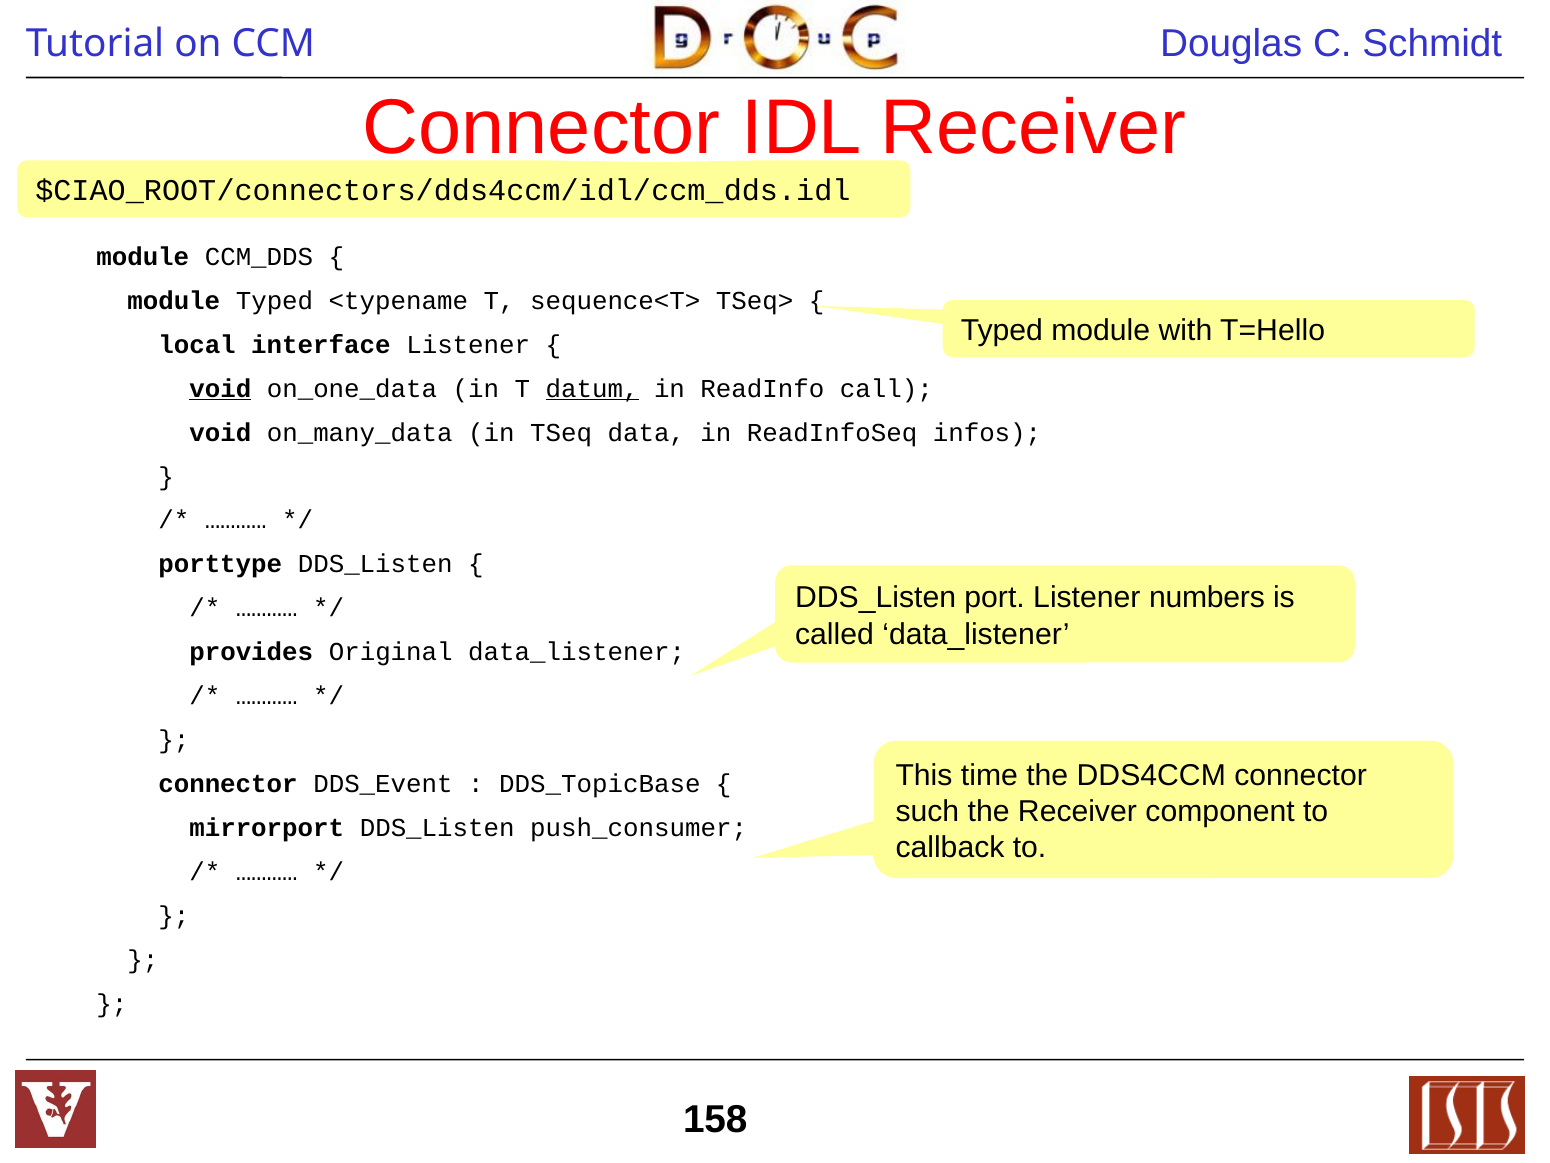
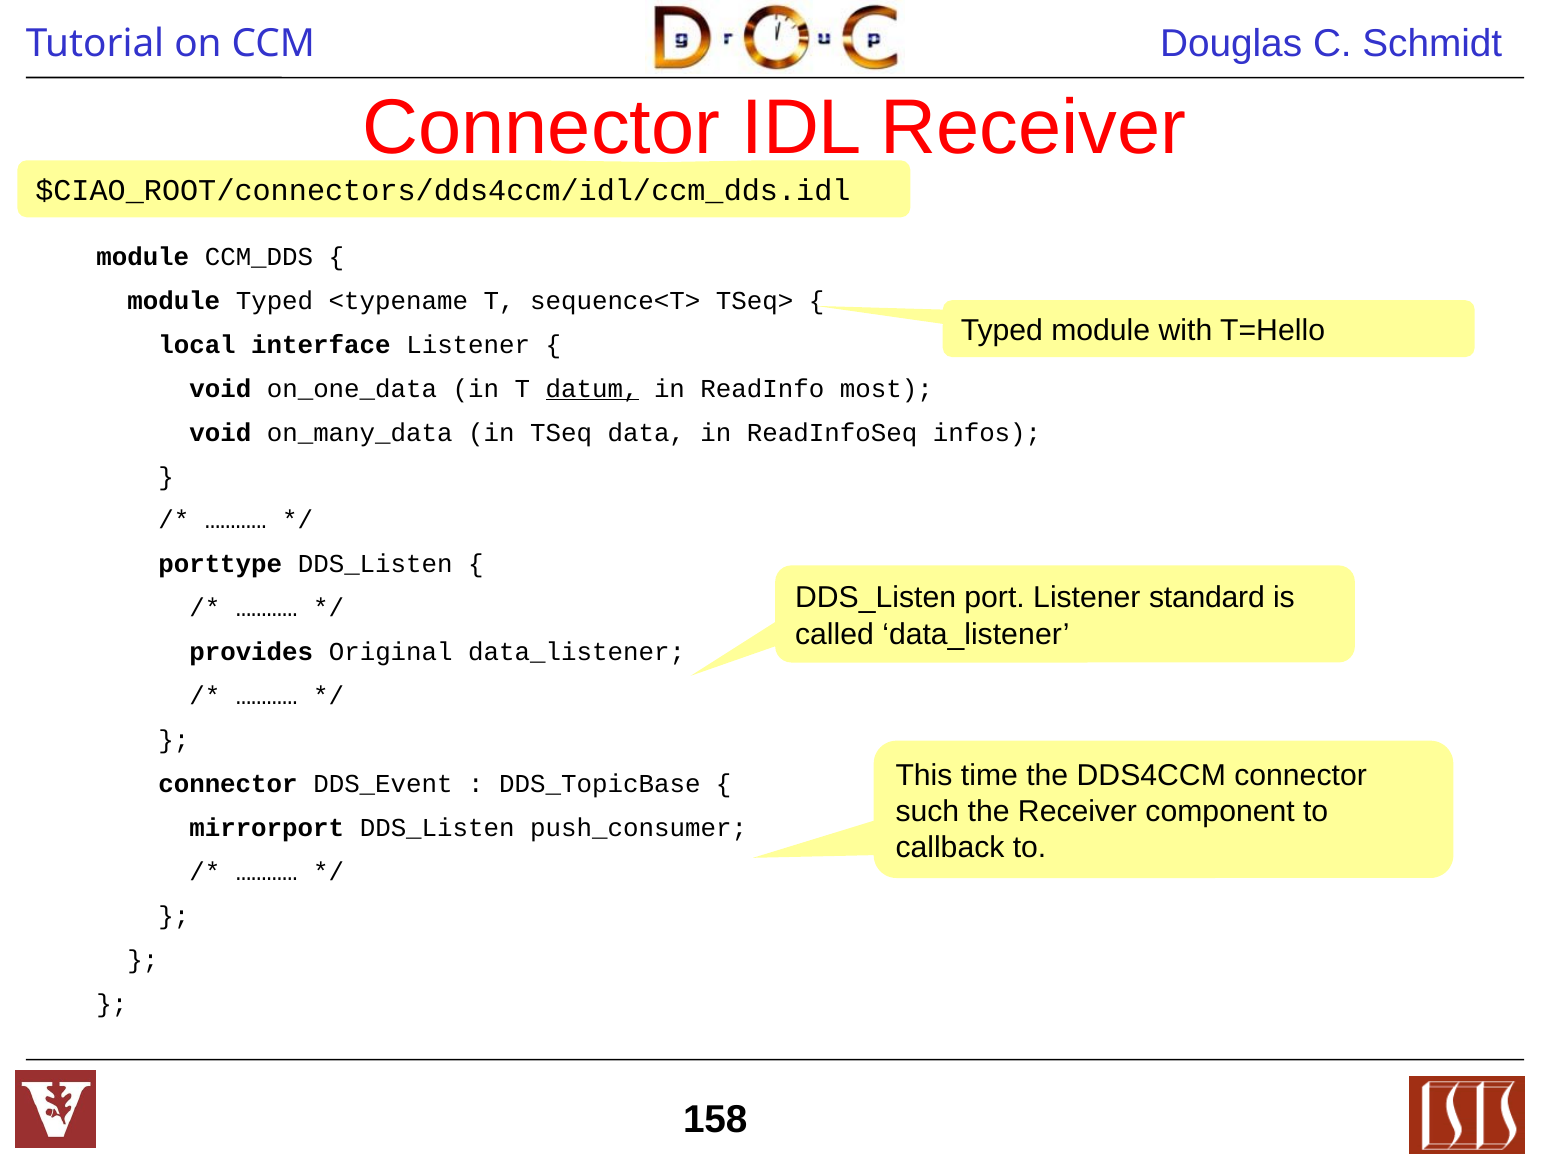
void at (220, 388) underline: present -> none
call: call -> most
numbers: numbers -> standard
